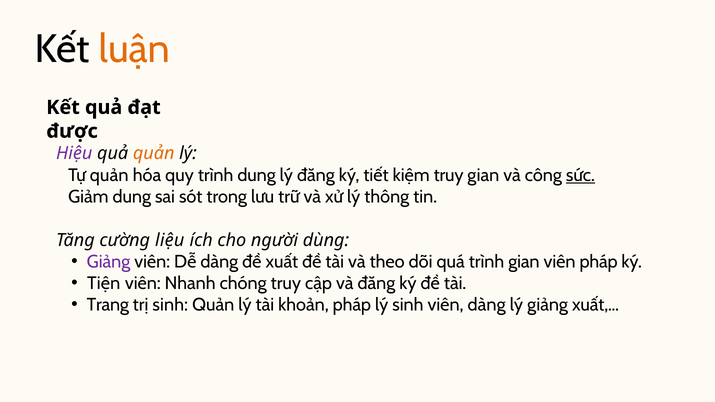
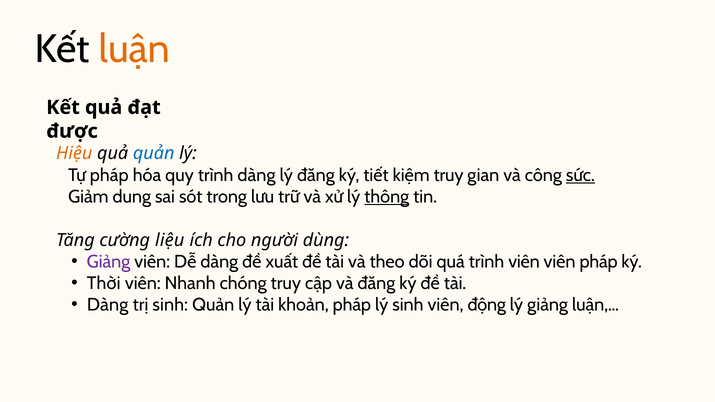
Hiệu colour: purple -> orange
quản at (154, 154) colour: orange -> blue
Tự quản: quản -> pháp
trình dung: dung -> dàng
thông underline: none -> present
trình gian: gian -> viên
Tiện: Tiện -> Thời
Trang at (108, 305): Trang -> Dàng
viên dàng: dàng -> động
xuất,…: xuất,… -> luận,…
